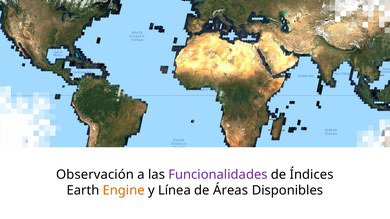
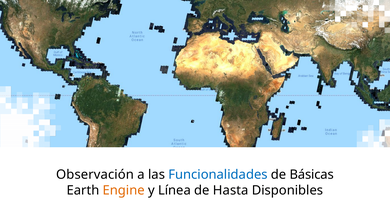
Funcionalidades colour: purple -> blue
Índices: Índices -> Básicas
Áreas: Áreas -> Hasta
